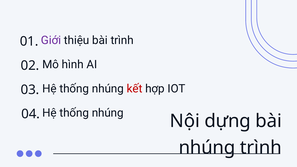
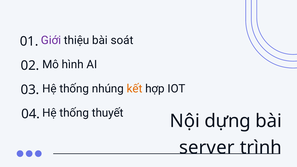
bài trình: trình -> soát
kết colour: red -> orange
nhúng at (108, 113): nhúng -> thuyết
nhúng at (207, 148): nhúng -> server
